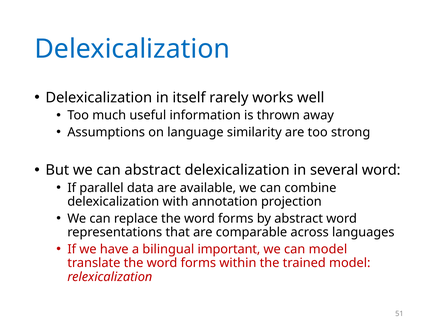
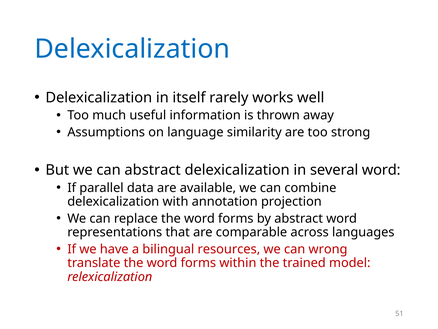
important: important -> resources
can model: model -> wrong
